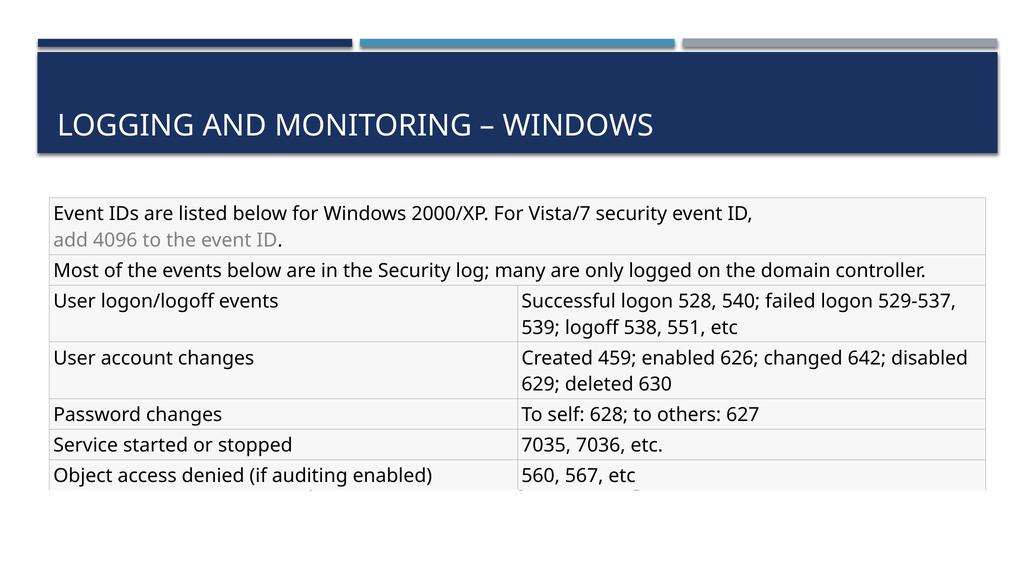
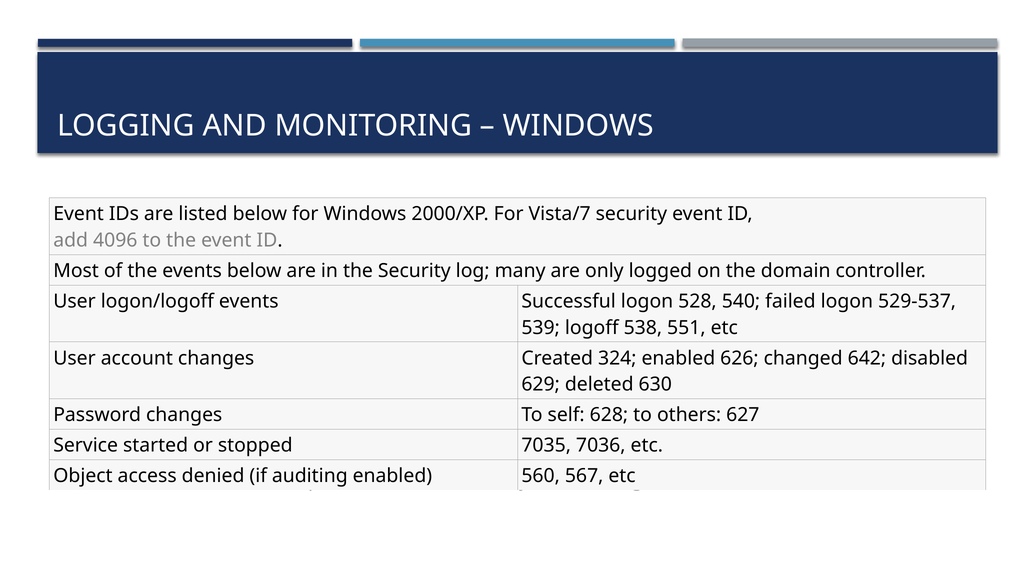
459: 459 -> 324
